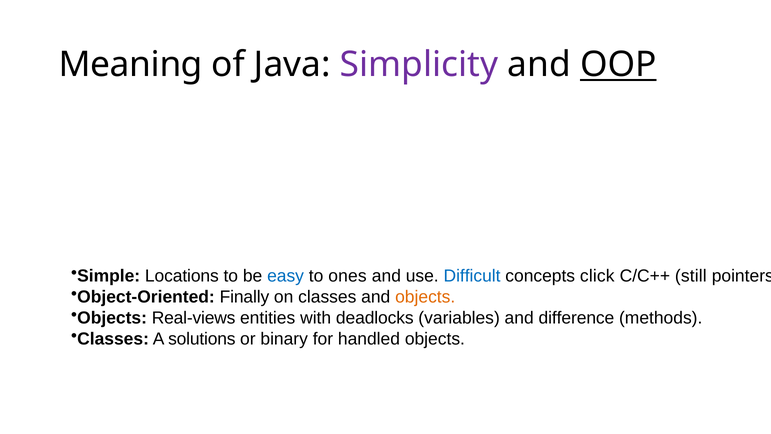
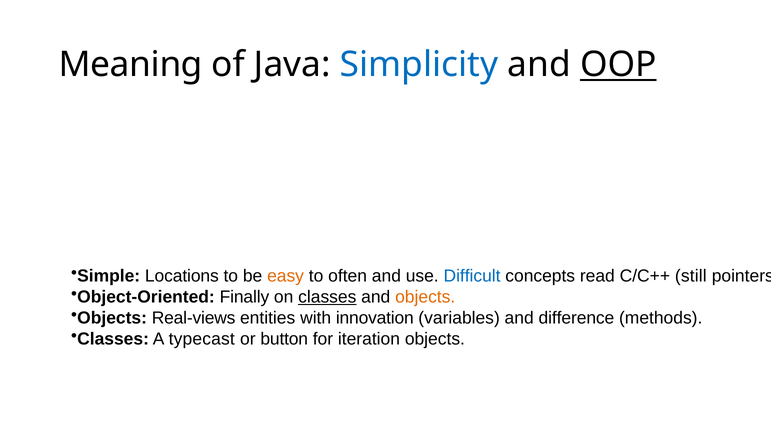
Simplicity colour: purple -> blue
easy colour: blue -> orange
ones: ones -> often
click: click -> read
classes at (327, 297) underline: none -> present
deadlocks: deadlocks -> innovation
solutions: solutions -> typecast
binary: binary -> button
handled: handled -> iteration
